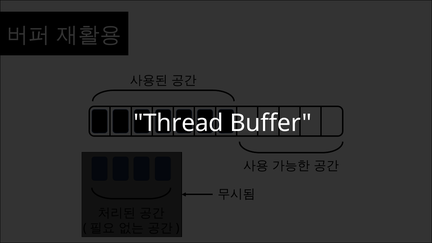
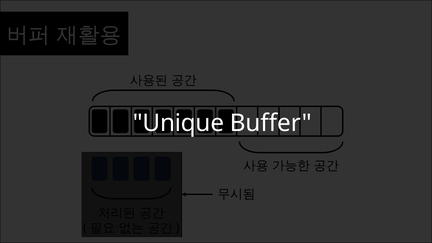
Thread: Thread -> Unique
